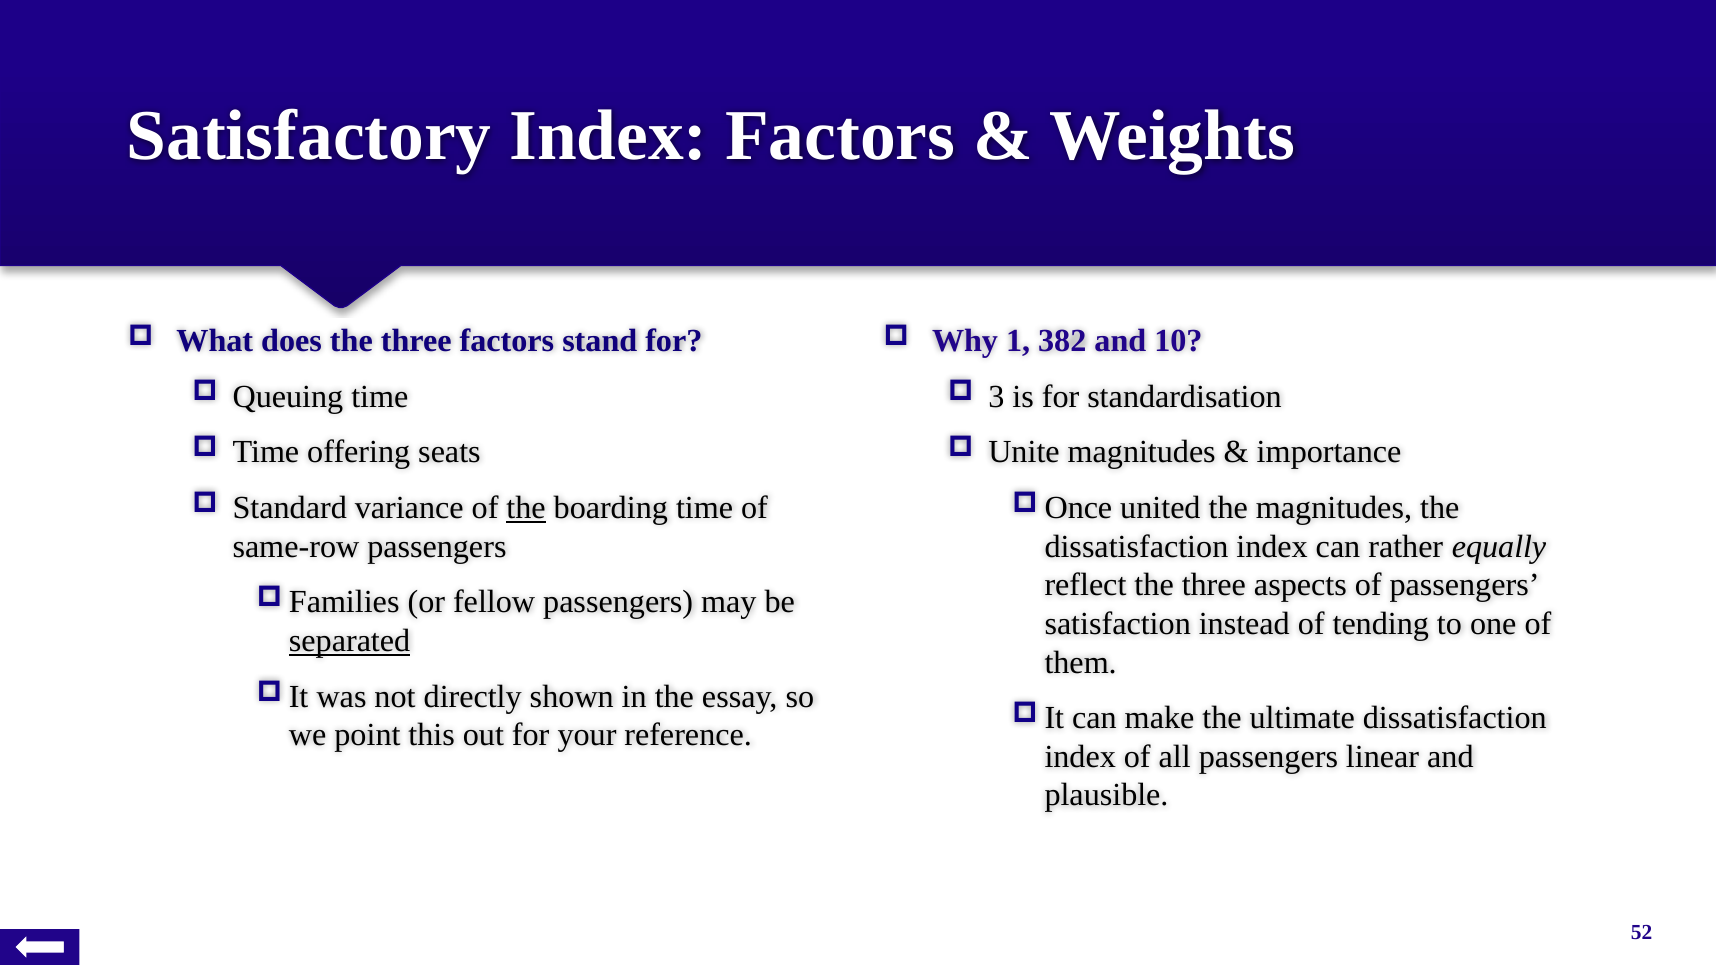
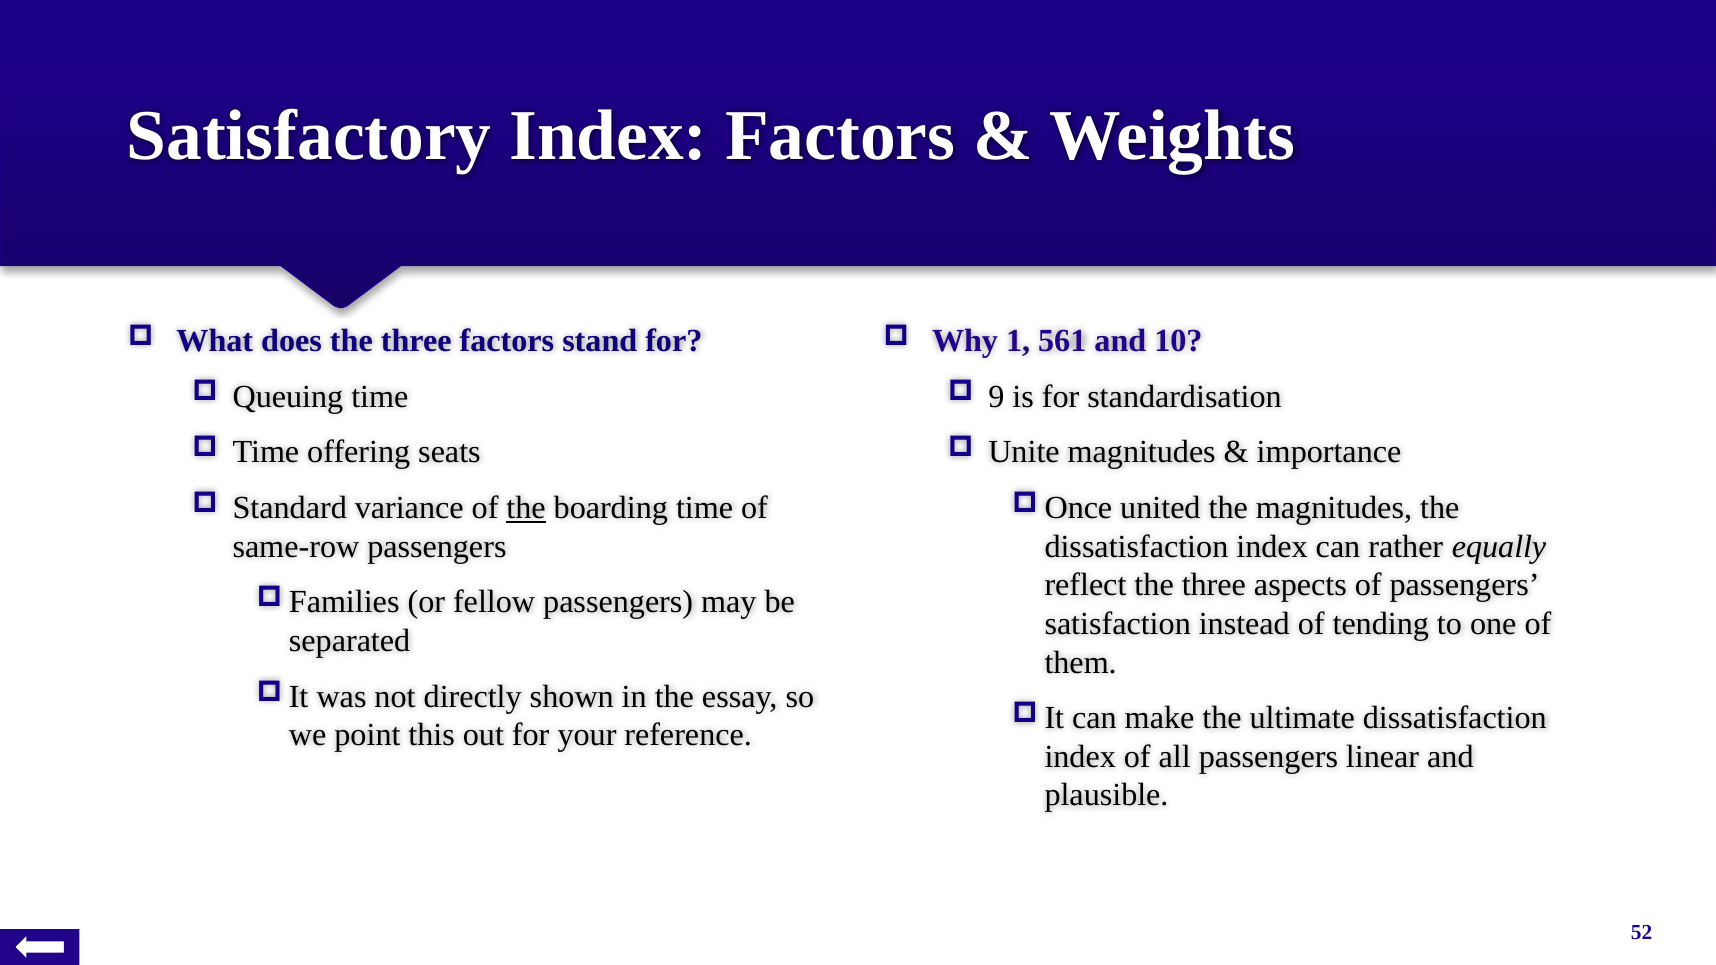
382: 382 -> 561
3: 3 -> 9
separated underline: present -> none
